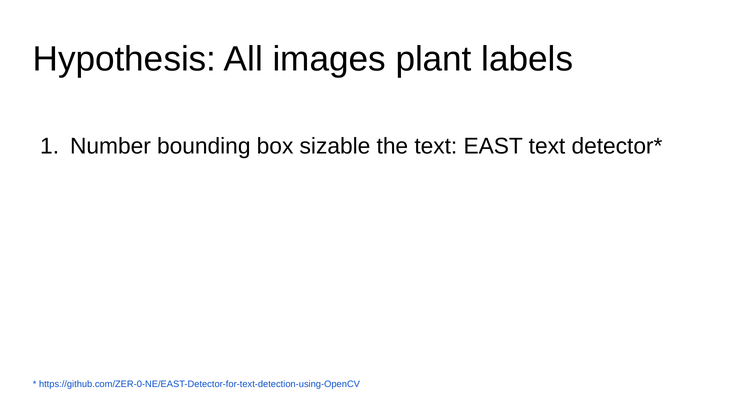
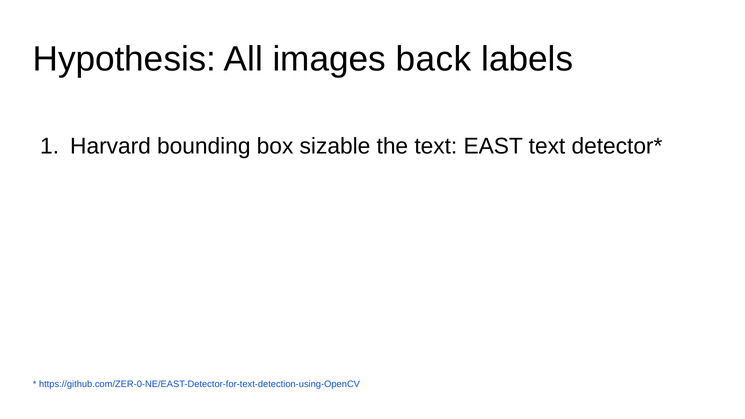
plant: plant -> back
Number: Number -> Harvard
